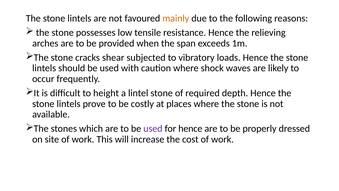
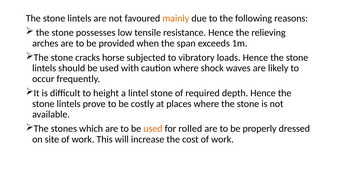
shear: shear -> horse
used at (153, 128) colour: purple -> orange
for hence: hence -> rolled
